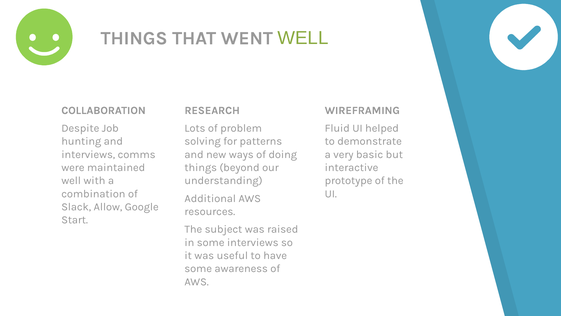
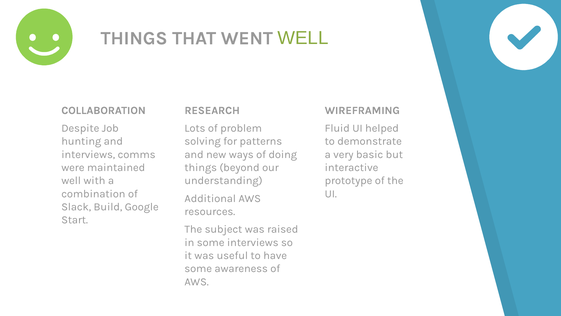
Allow: Allow -> Build
